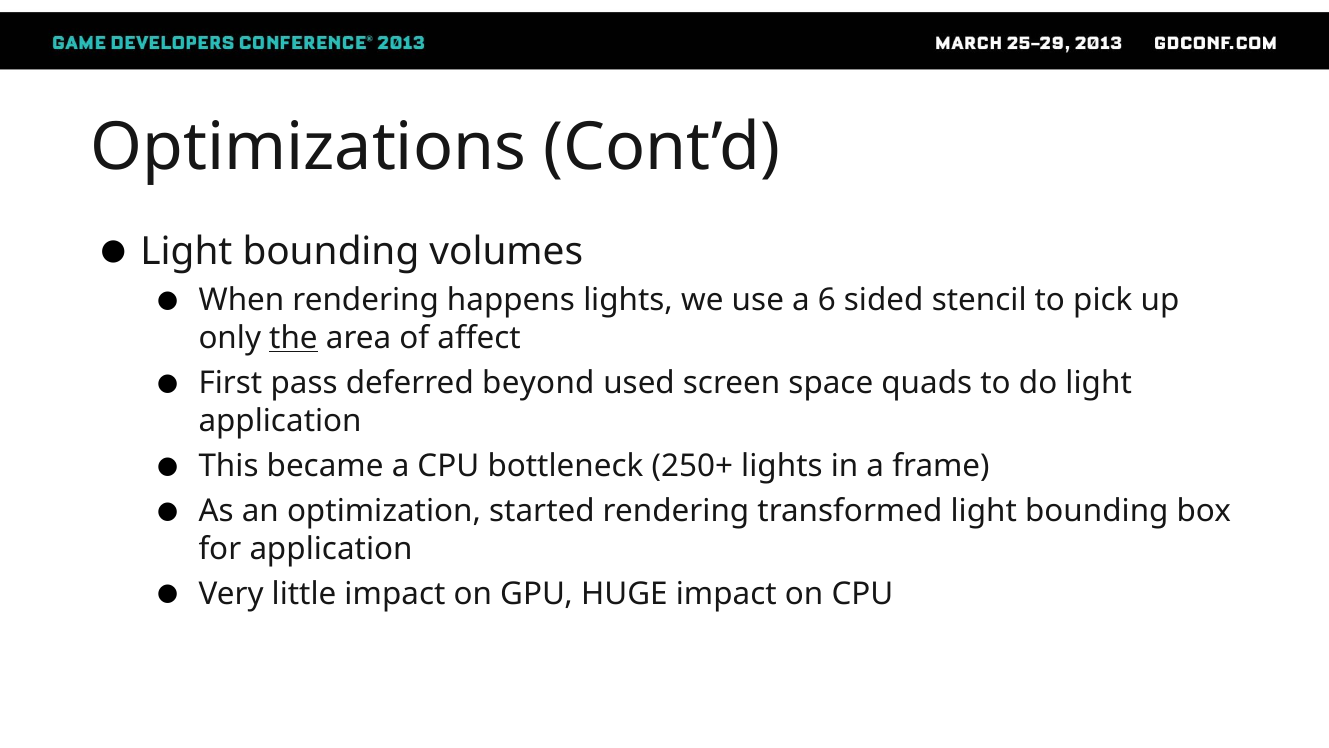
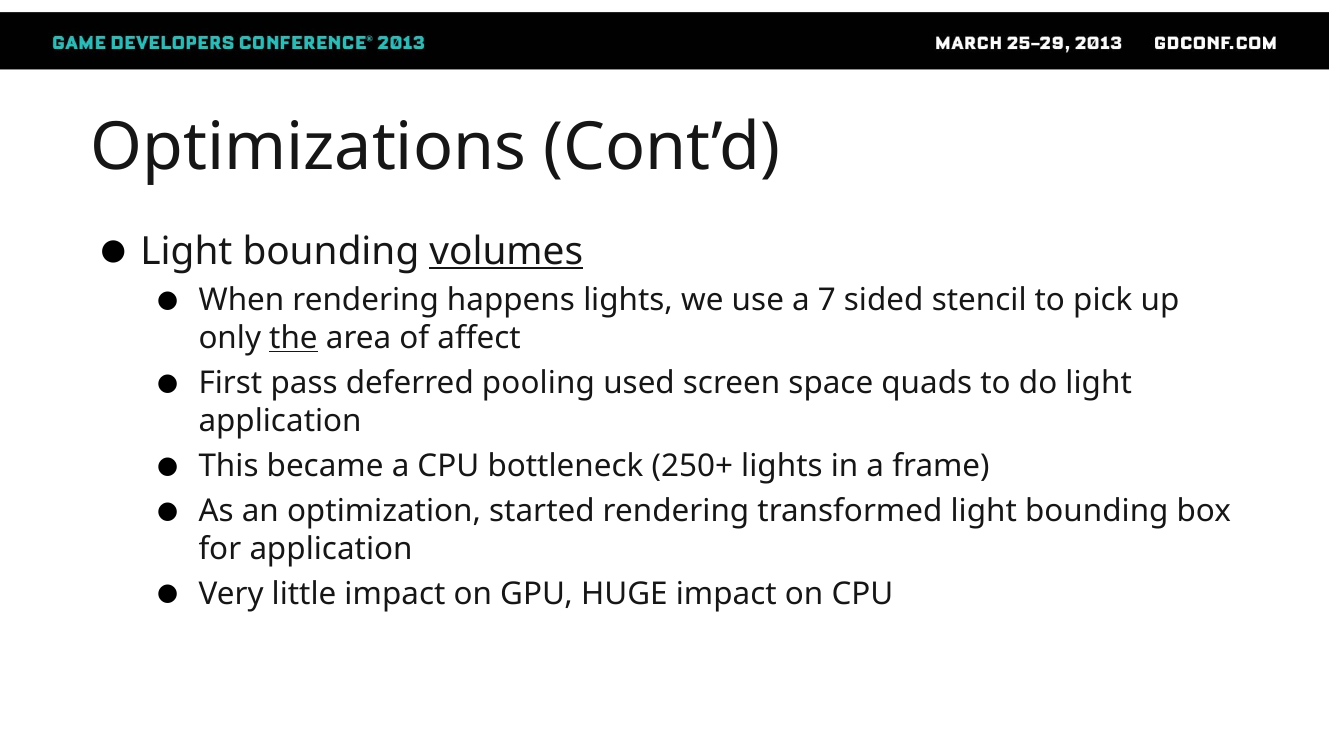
volumes underline: none -> present
6: 6 -> 7
beyond: beyond -> pooling
